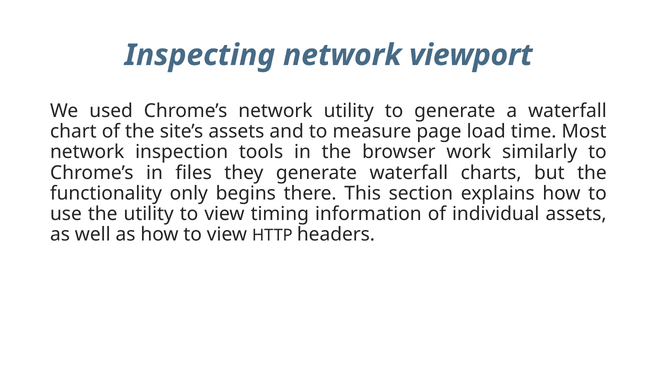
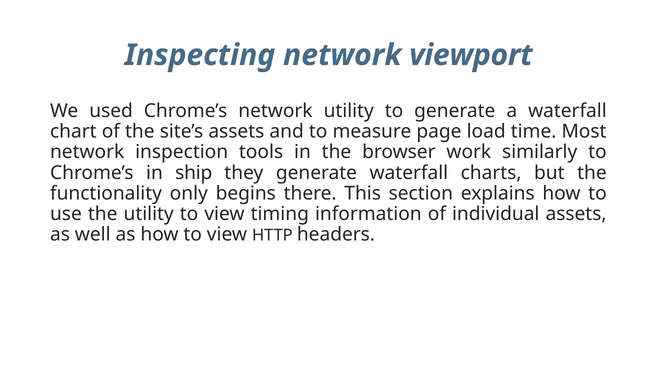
files: files -> ship
